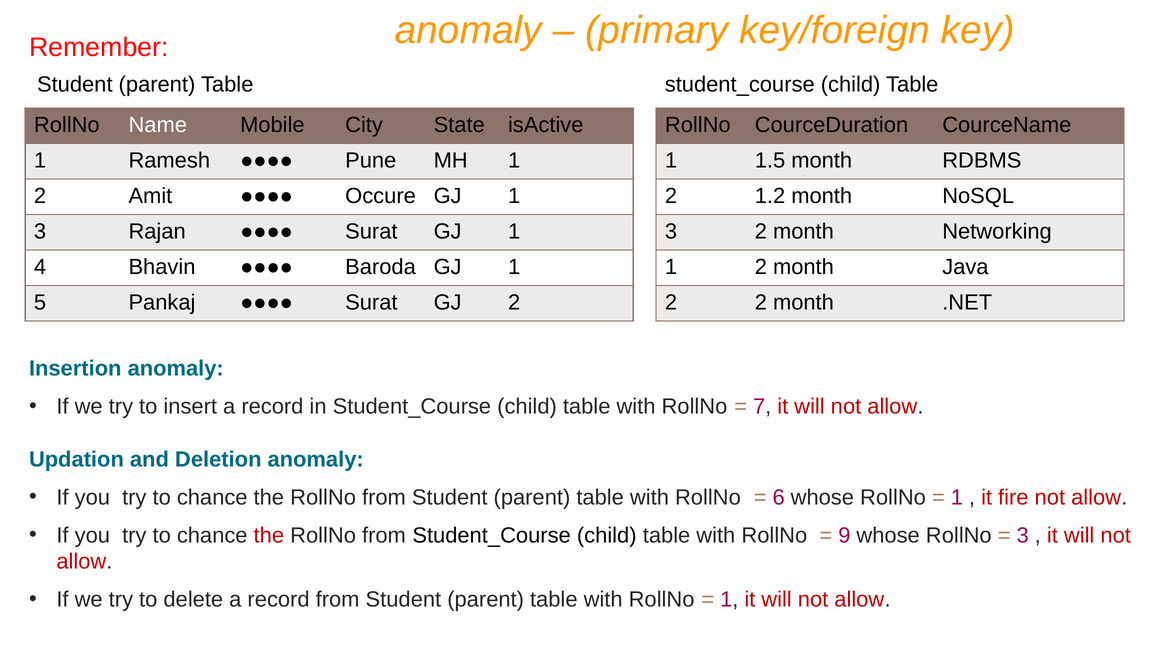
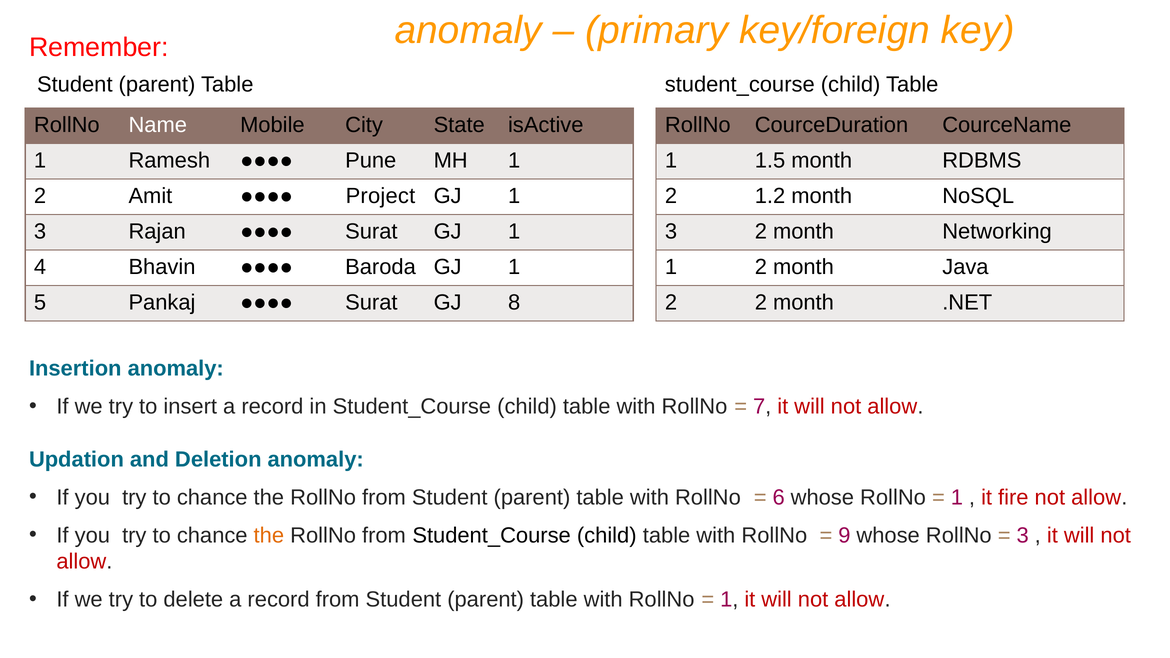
Occure: Occure -> Project
GJ 2: 2 -> 8
the at (269, 535) colour: red -> orange
